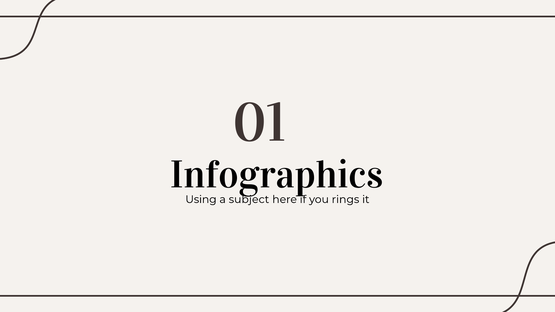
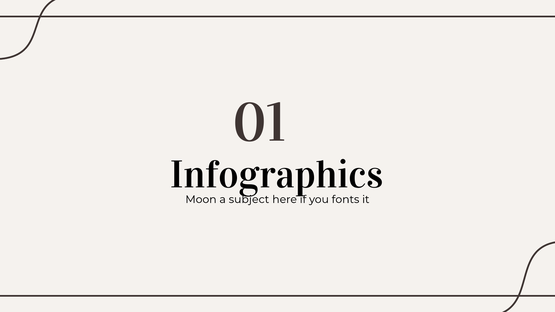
Using: Using -> Moon
rings: rings -> fonts
